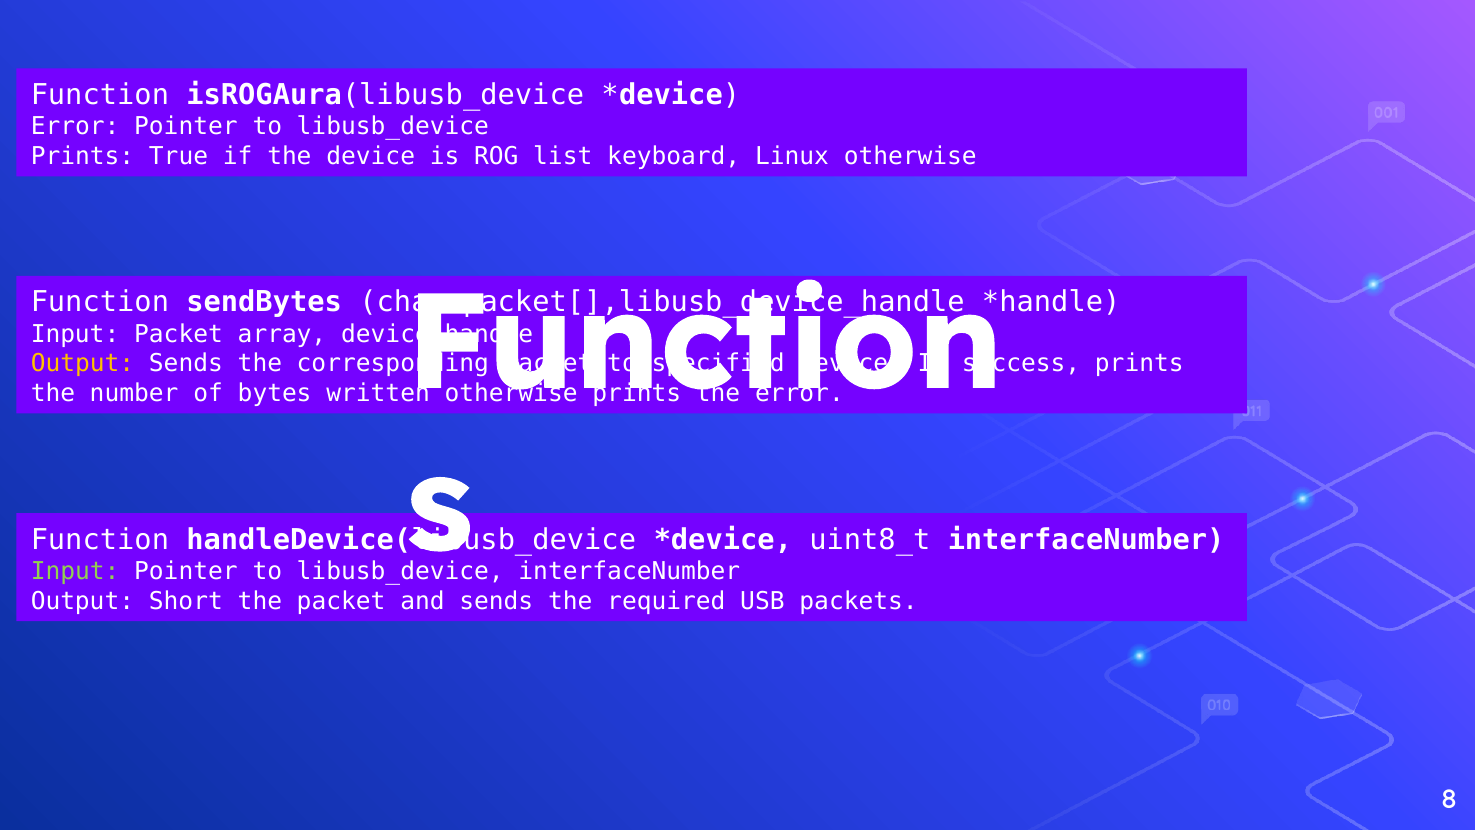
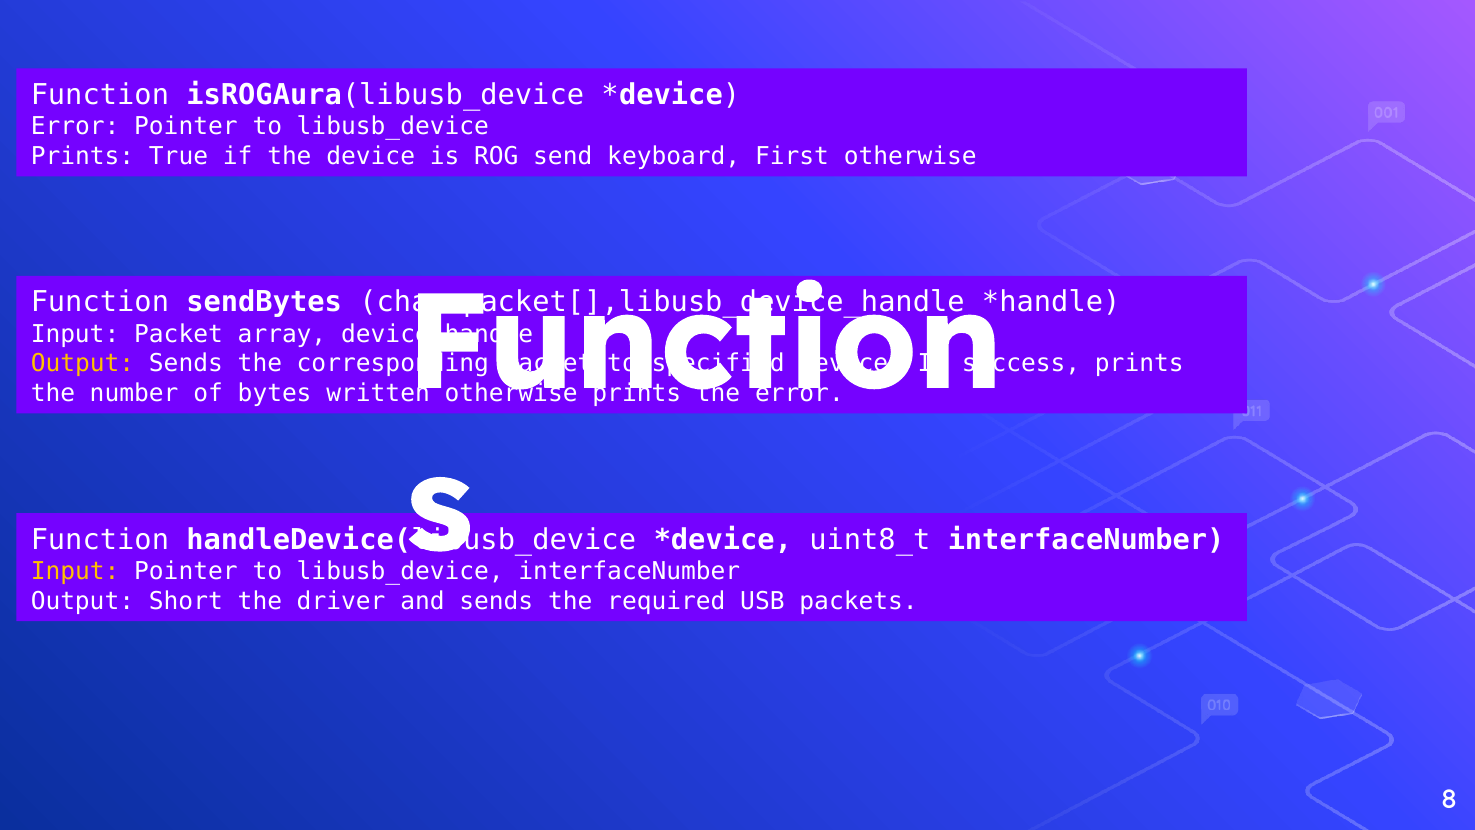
list: list -> send
Linux: Linux -> First
Input at (75, 571) colour: light green -> yellow
the packet: packet -> driver
